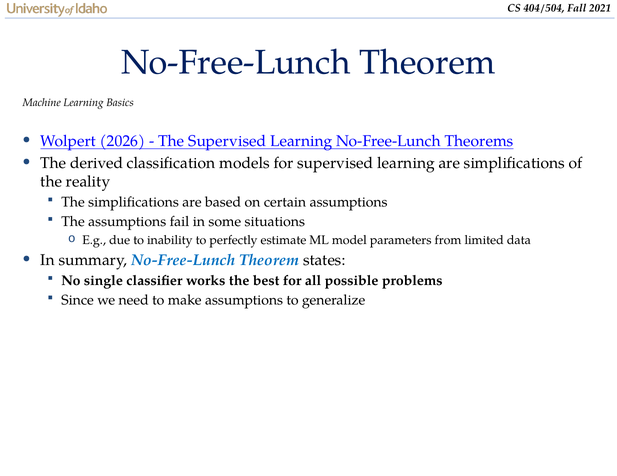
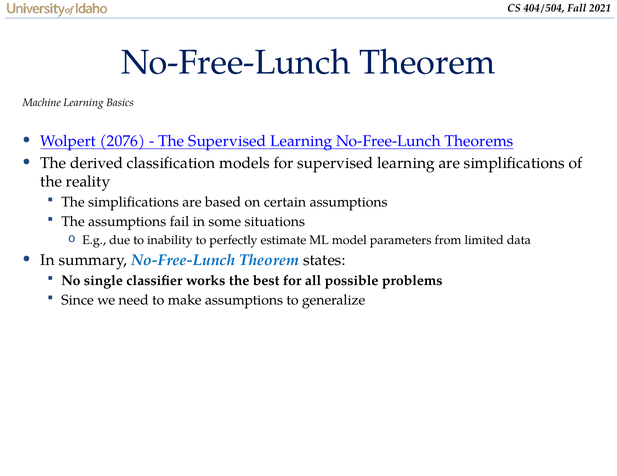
2026: 2026 -> 2076
